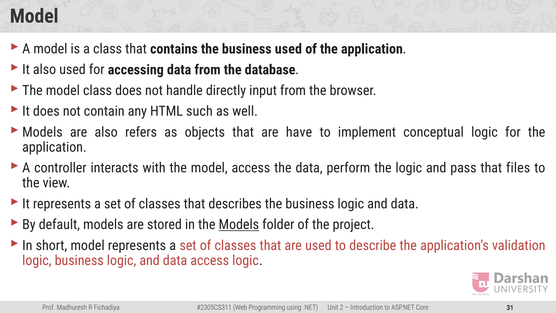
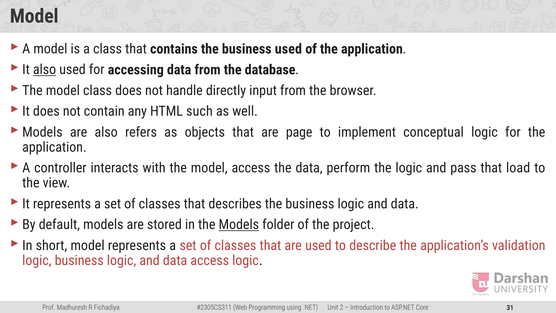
also at (45, 70) underline: none -> present
have: have -> page
files: files -> load
